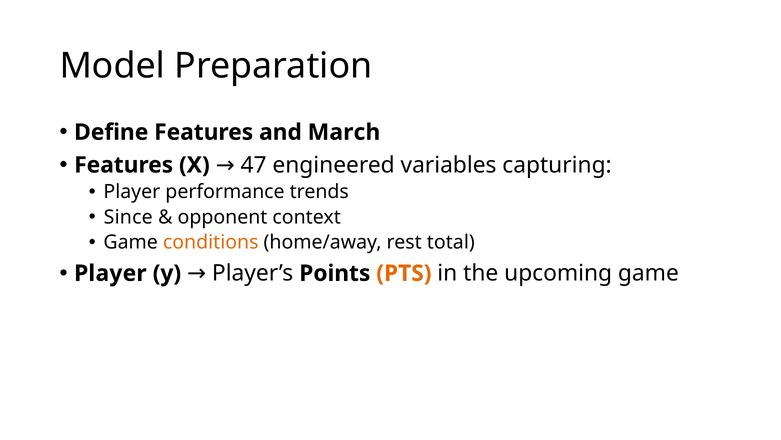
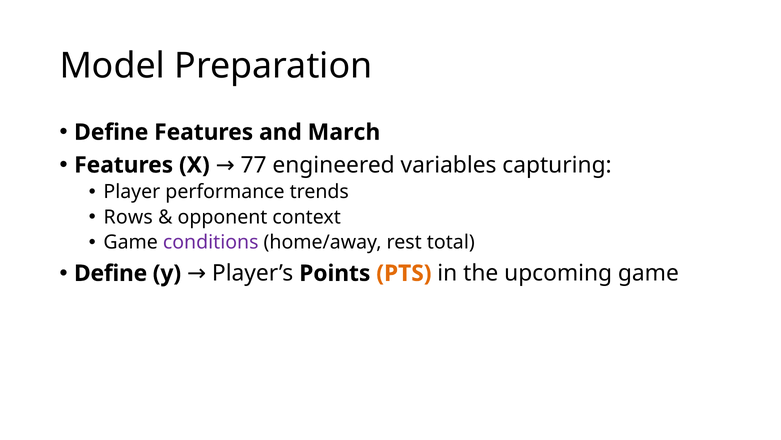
47: 47 -> 77
Since: Since -> Rows
conditions colour: orange -> purple
Player at (110, 273): Player -> Define
